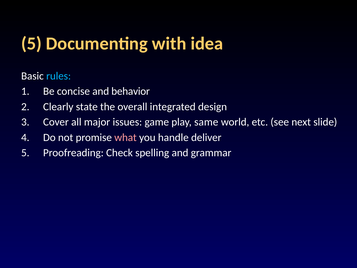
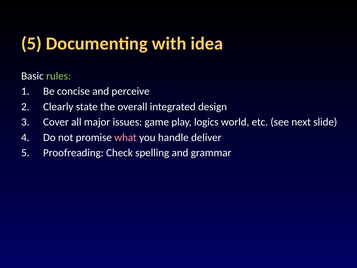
rules colour: light blue -> light green
behavior: behavior -> perceive
same: same -> logics
